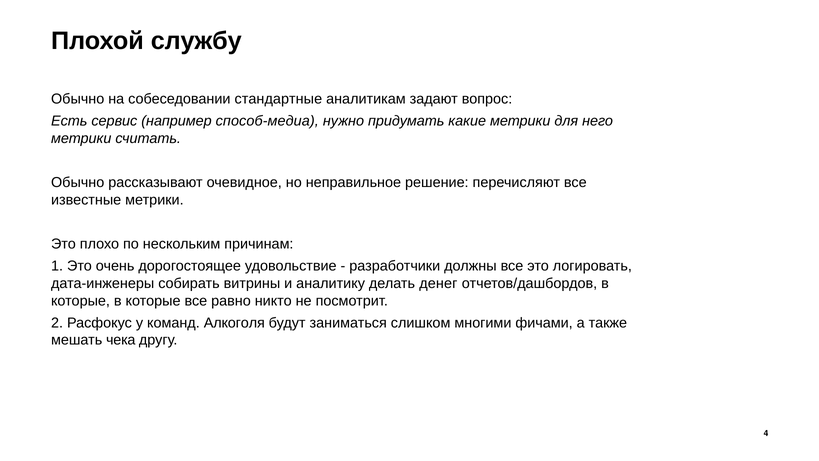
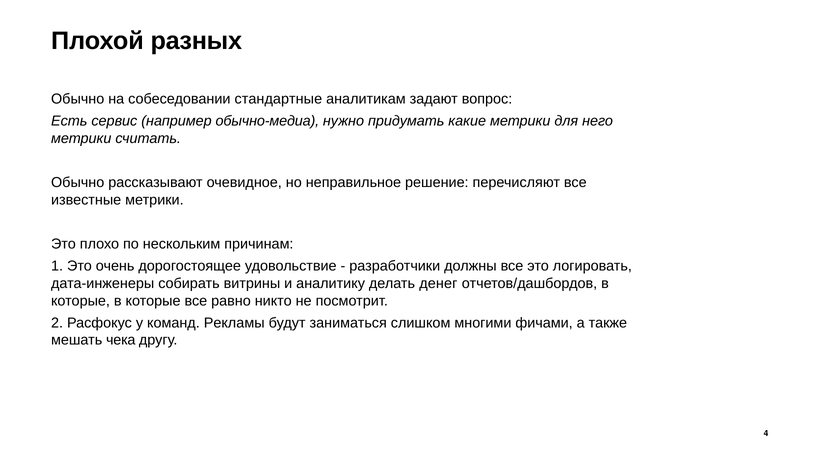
службу: службу -> разных
способ-медиа: способ-медиа -> обычно-медиа
Алкоголя: Алкоголя -> Рекламы
